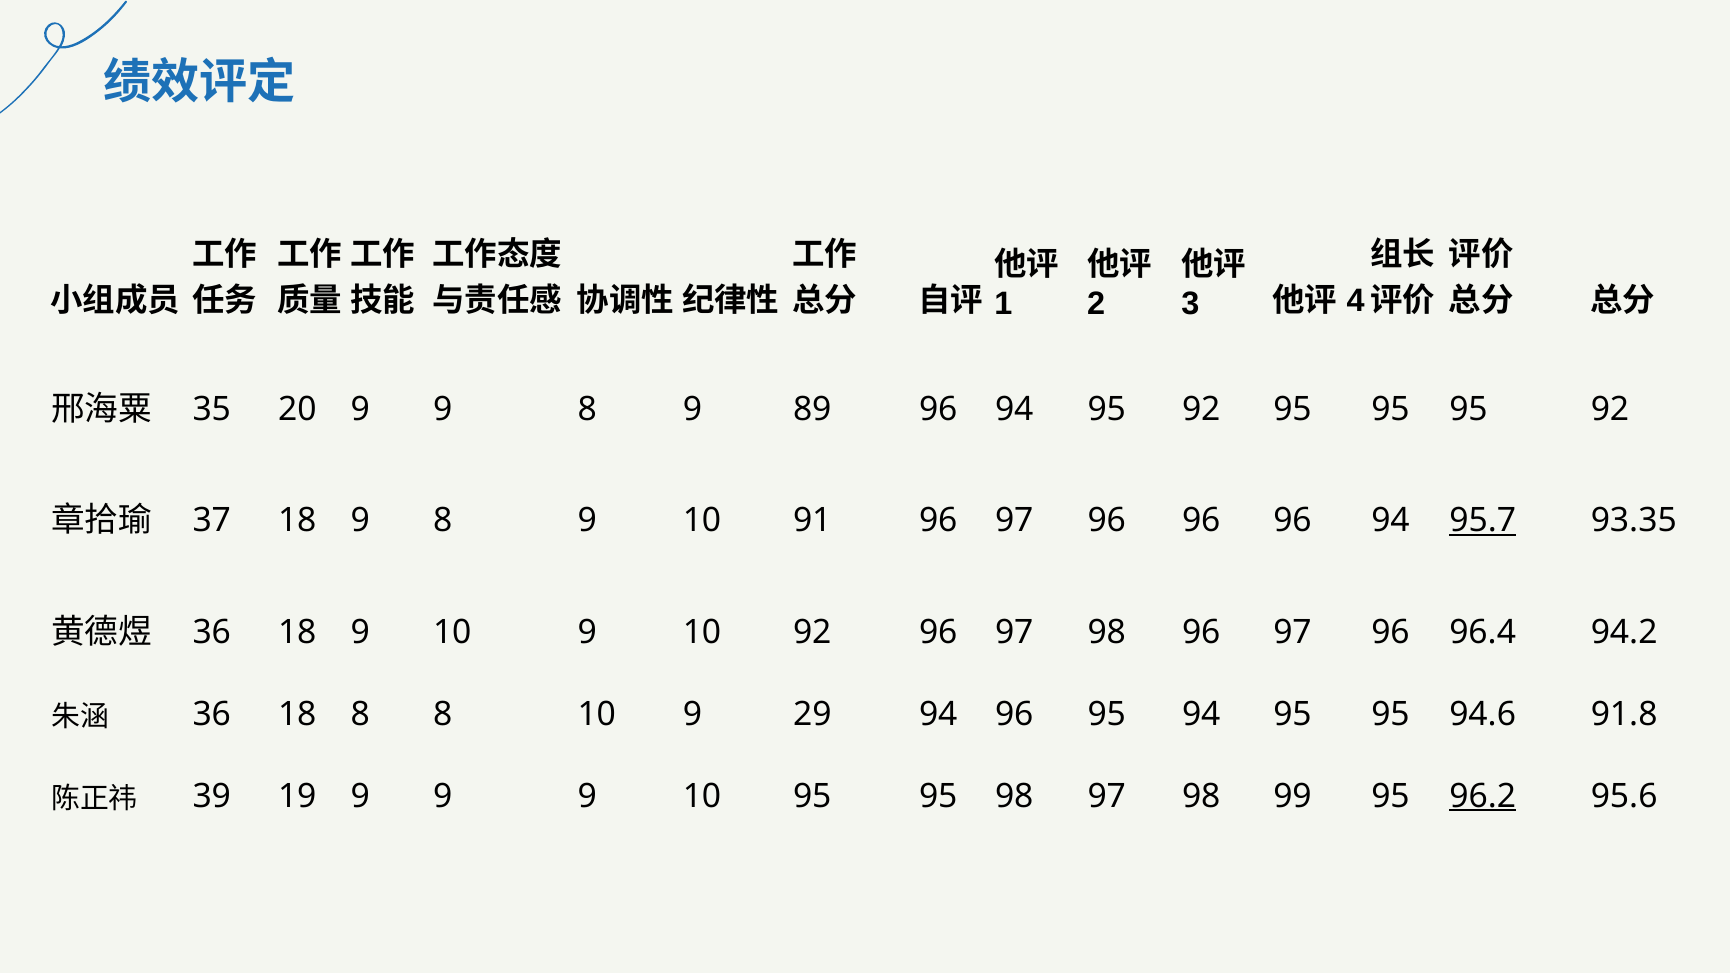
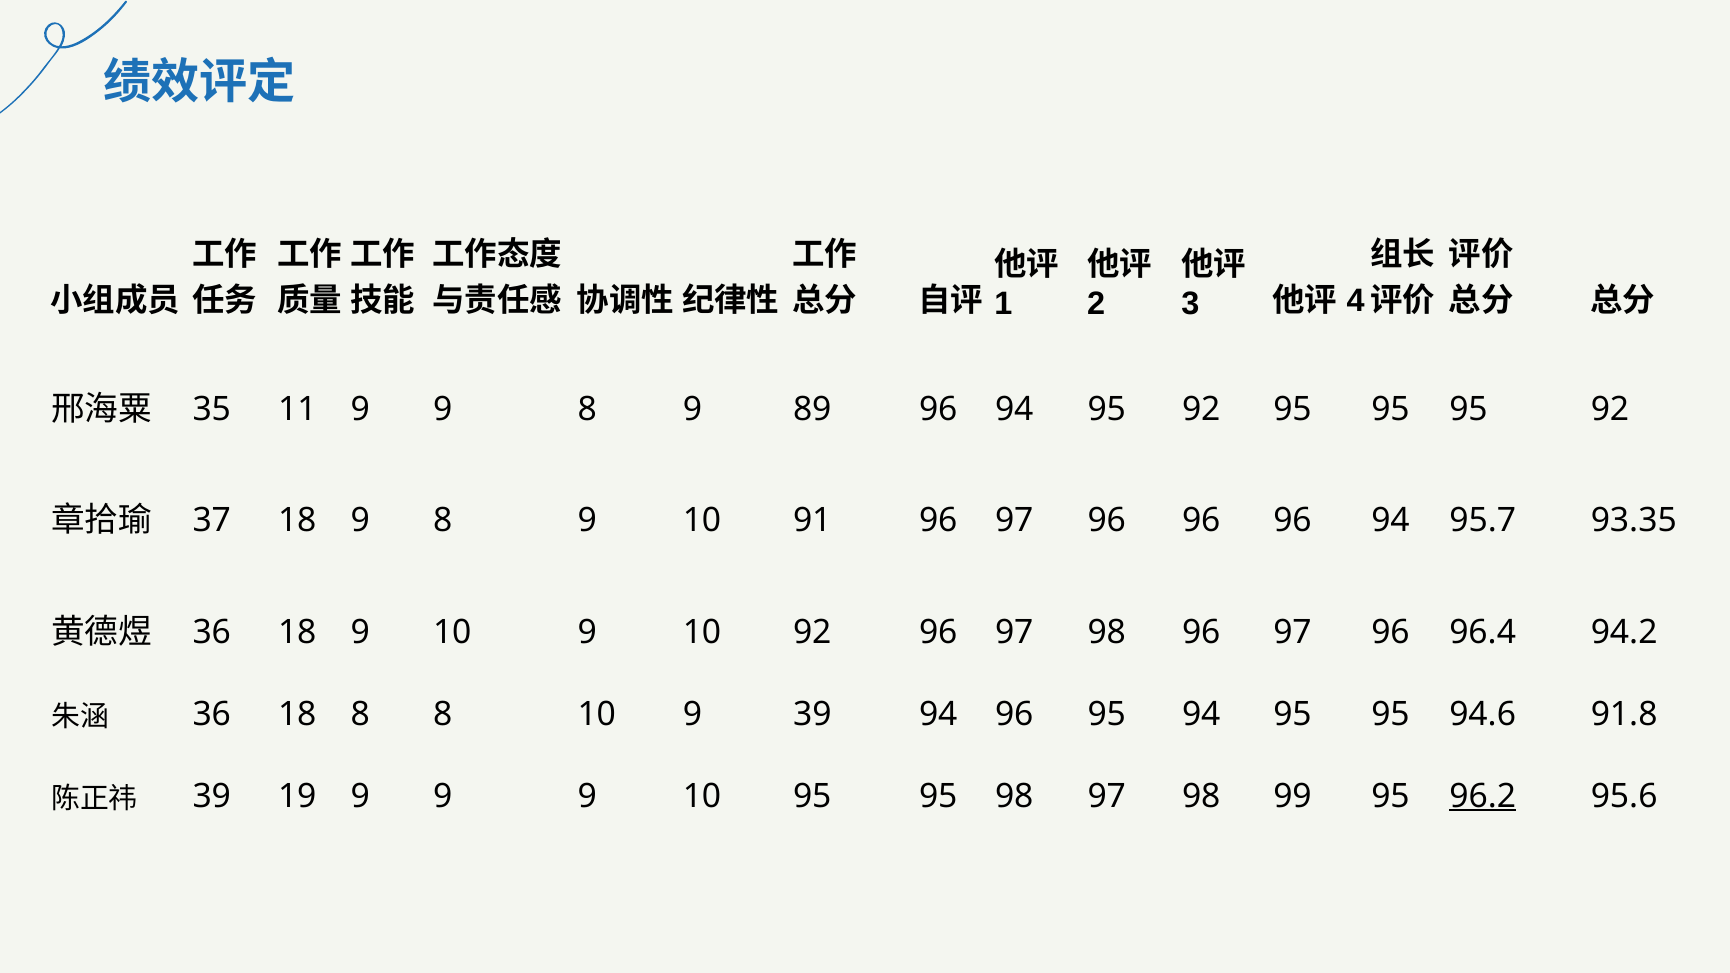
20: 20 -> 11
95.7 underline: present -> none
9 29: 29 -> 39
